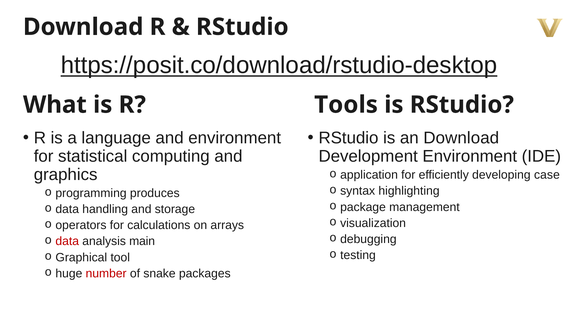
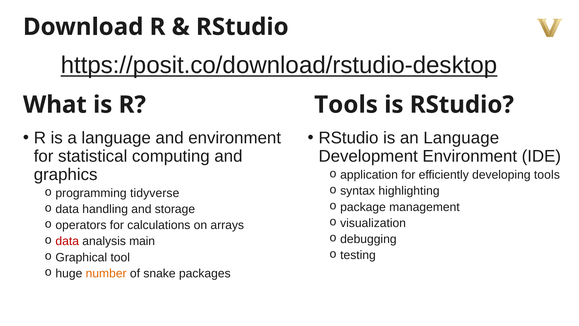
an Download: Download -> Language
developing case: case -> tools
produces: produces -> tidyverse
number colour: red -> orange
